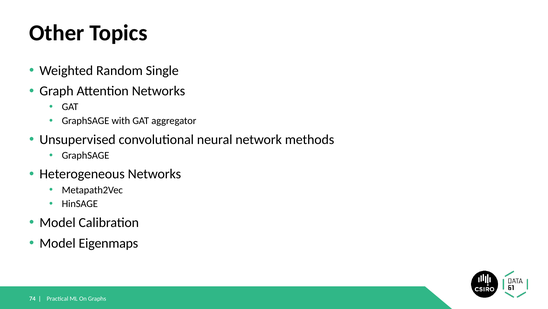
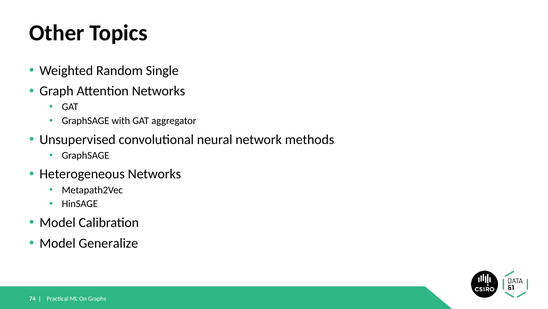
Eigenmaps: Eigenmaps -> Generalize
